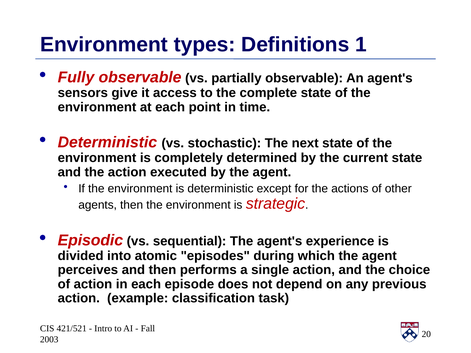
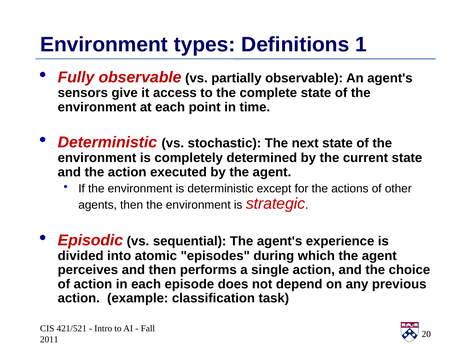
2003: 2003 -> 2011
